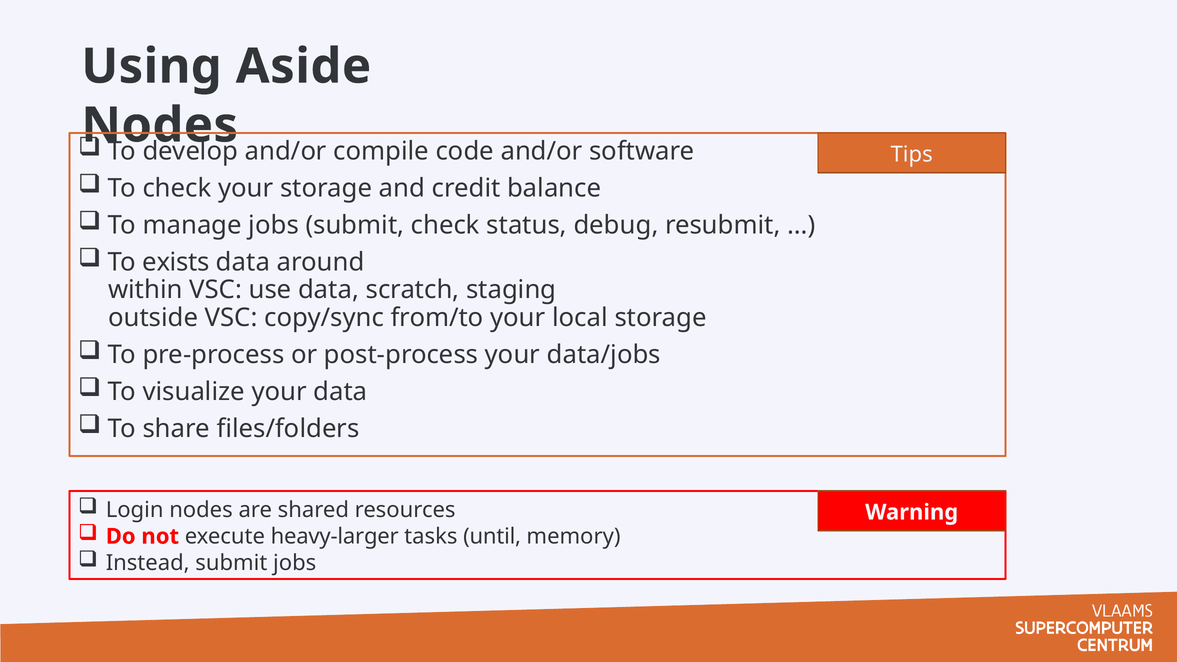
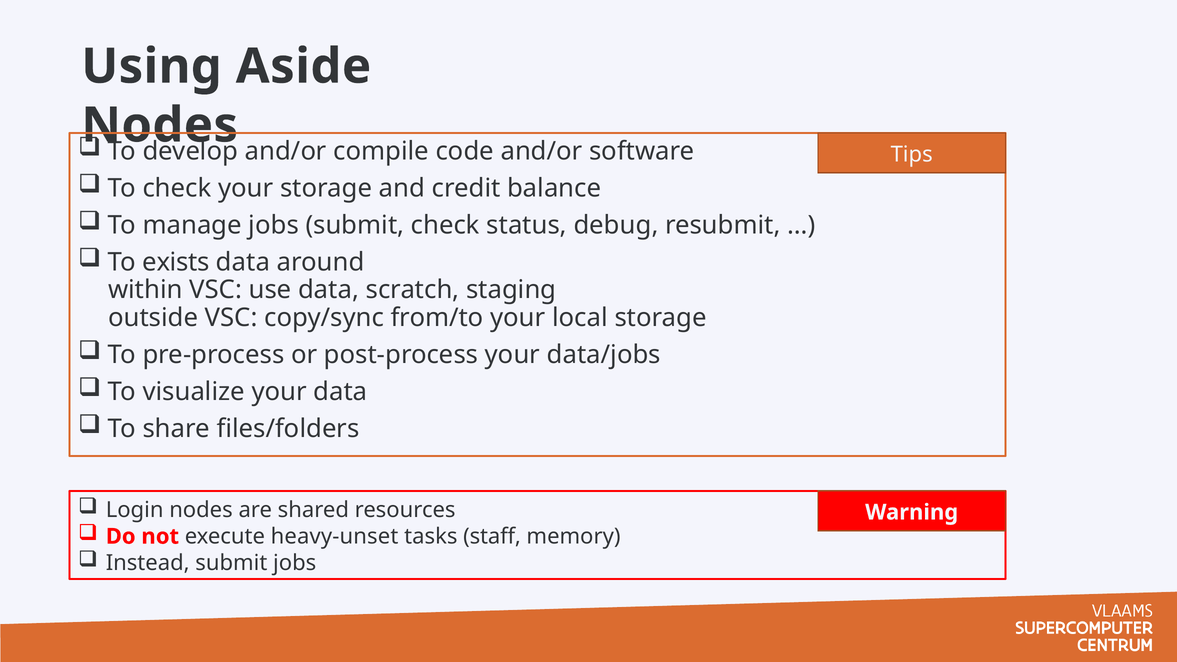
heavy-larger: heavy-larger -> heavy-unset
until: until -> staff
